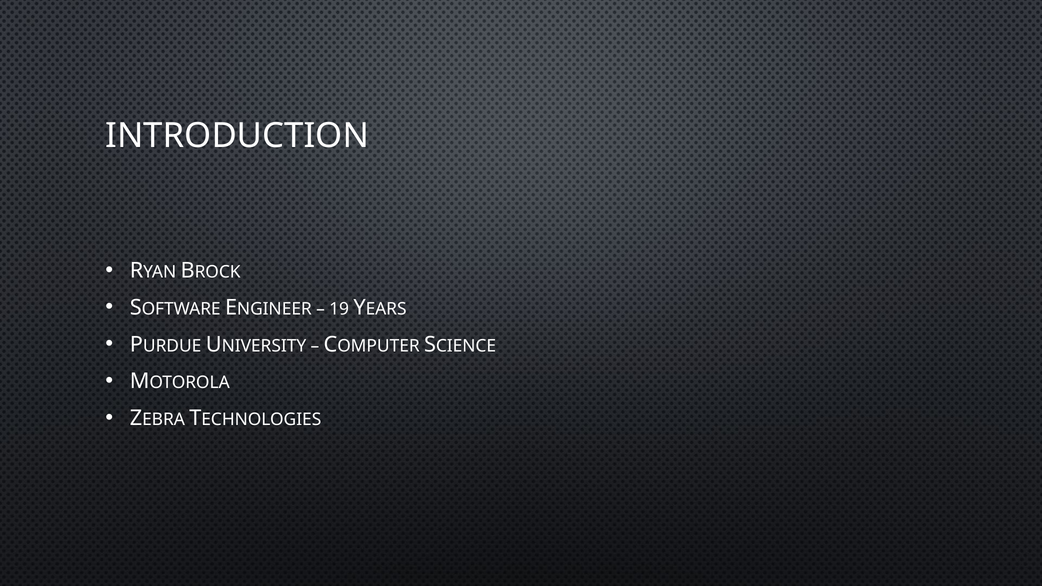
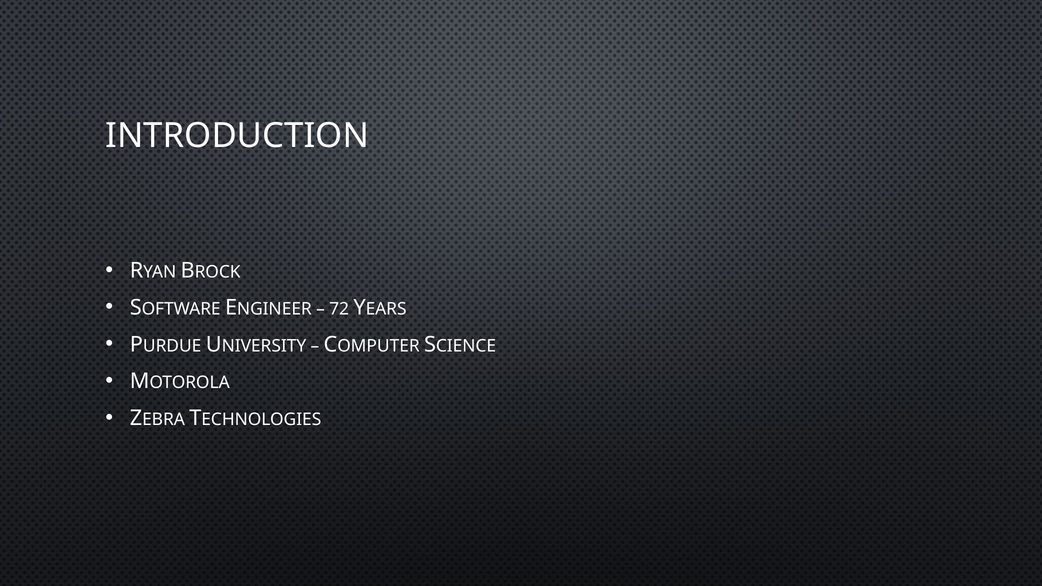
19: 19 -> 72
